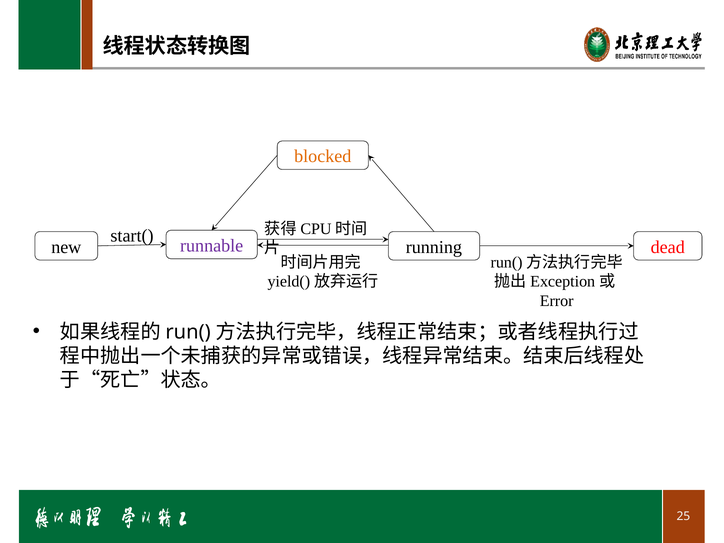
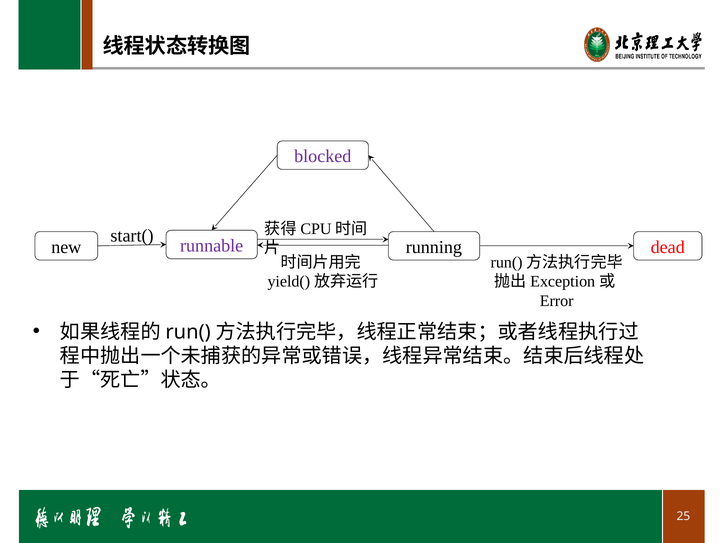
blocked colour: orange -> purple
